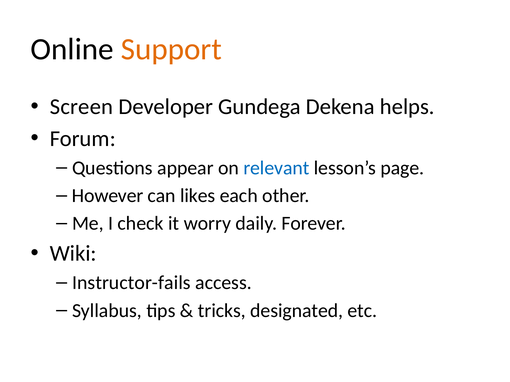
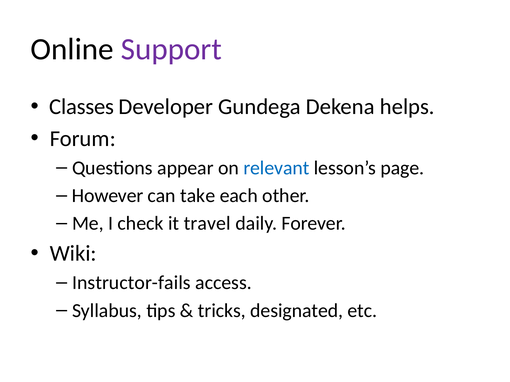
Support colour: orange -> purple
Screen: Screen -> Classes
likes: likes -> take
worry: worry -> travel
